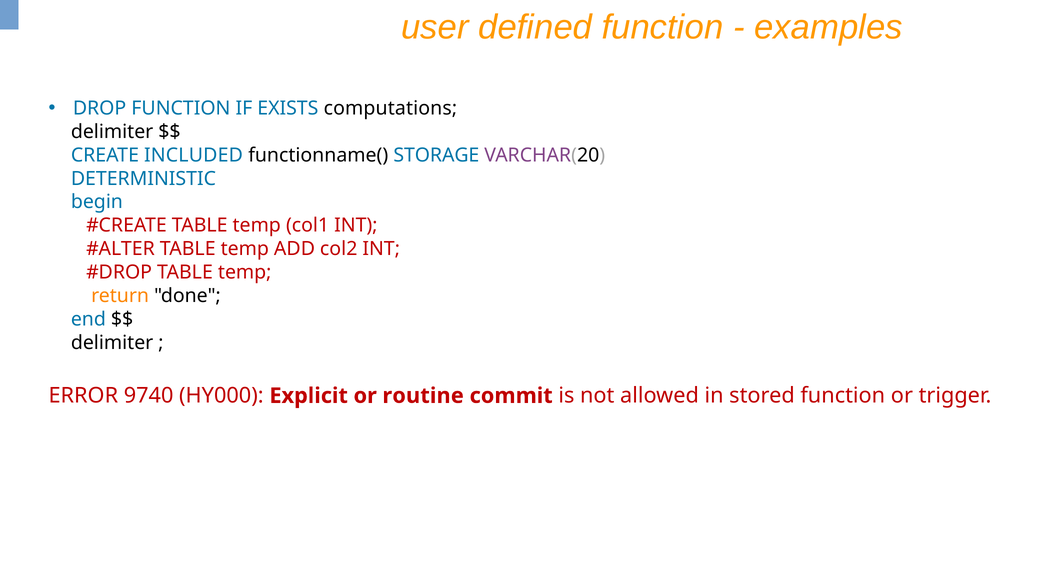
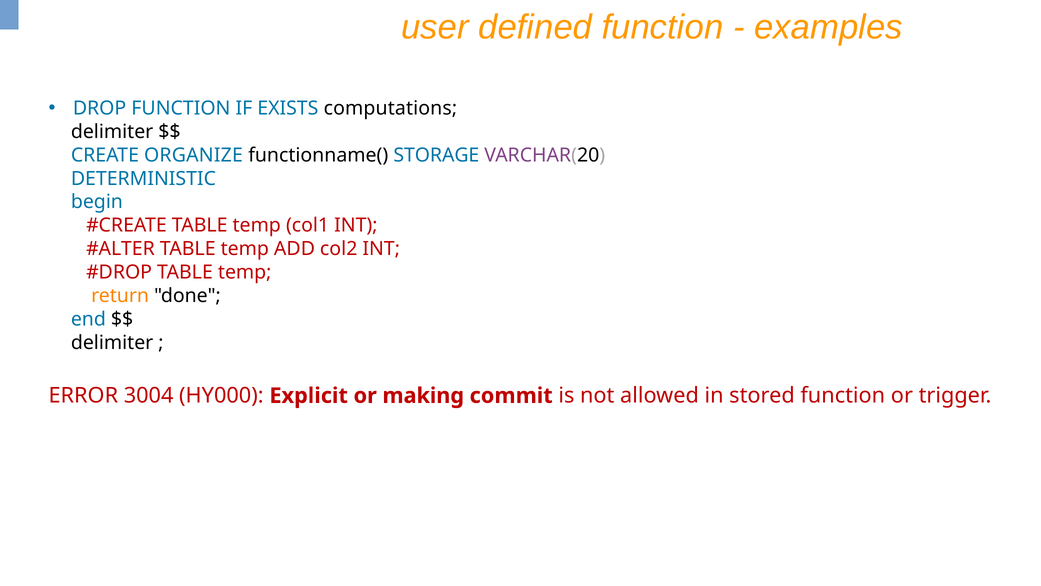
INCLUDED: INCLUDED -> ORGANIZE
9740: 9740 -> 3004
routine: routine -> making
